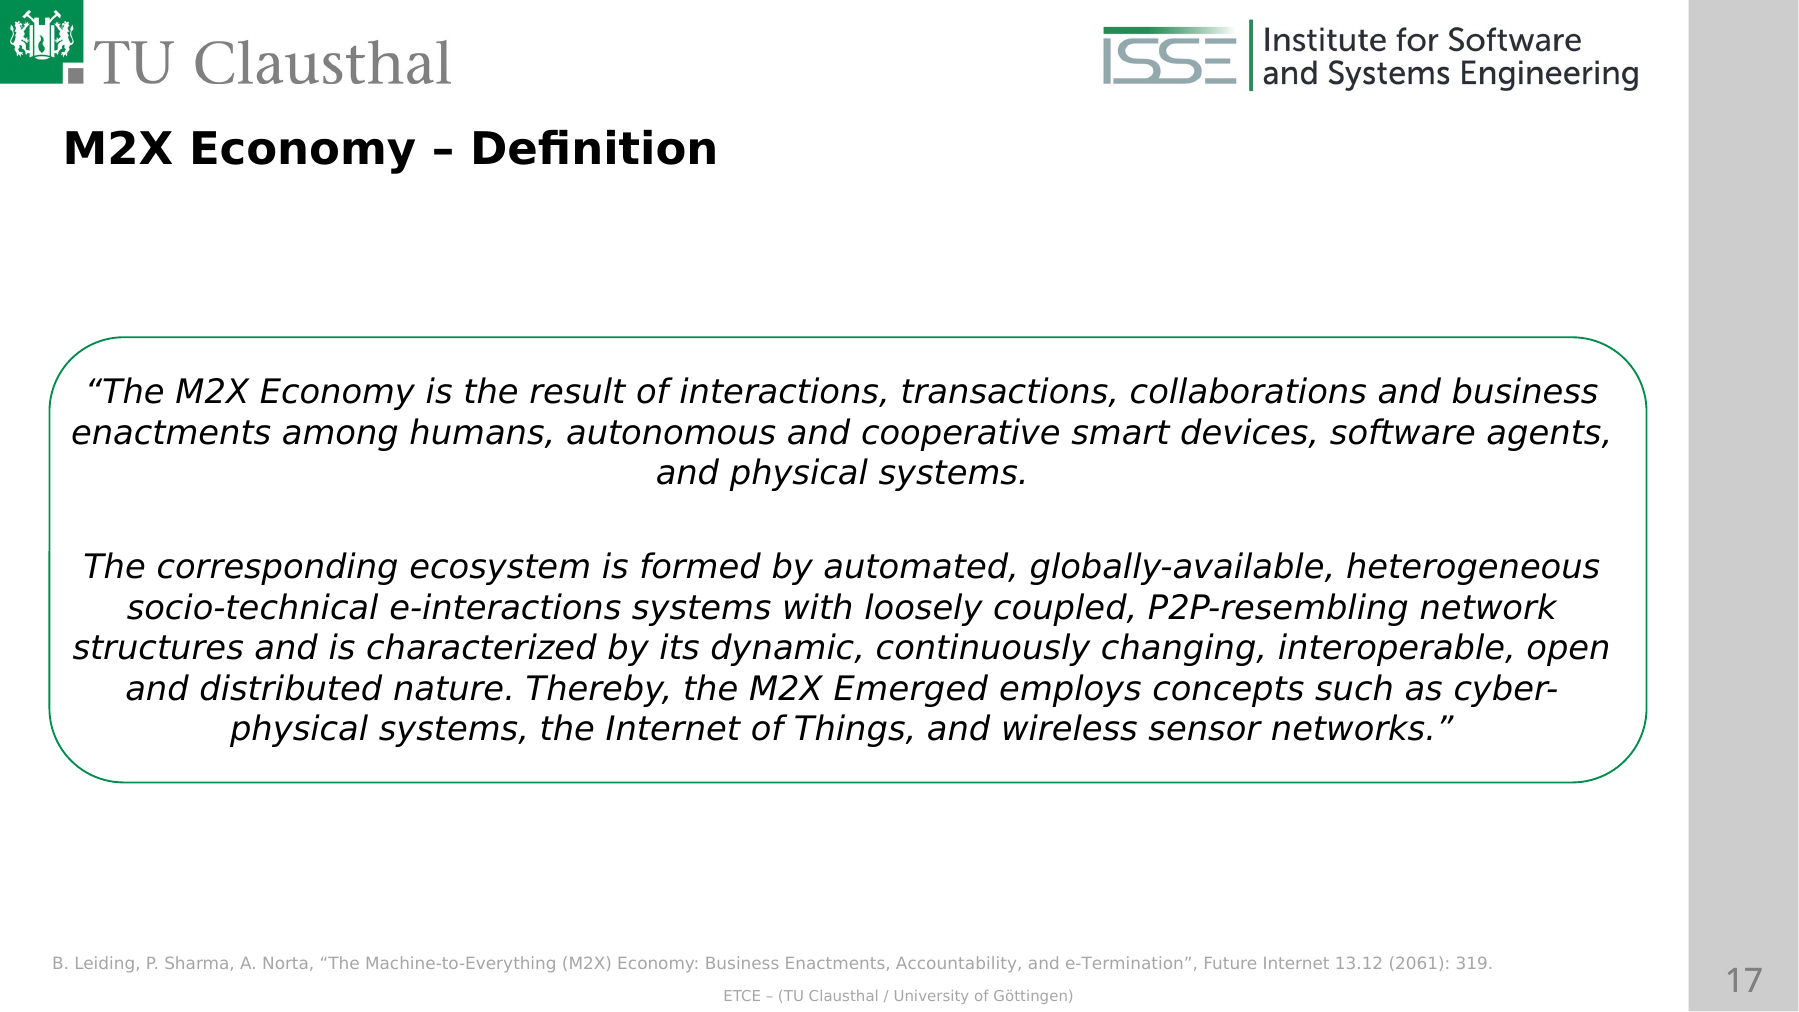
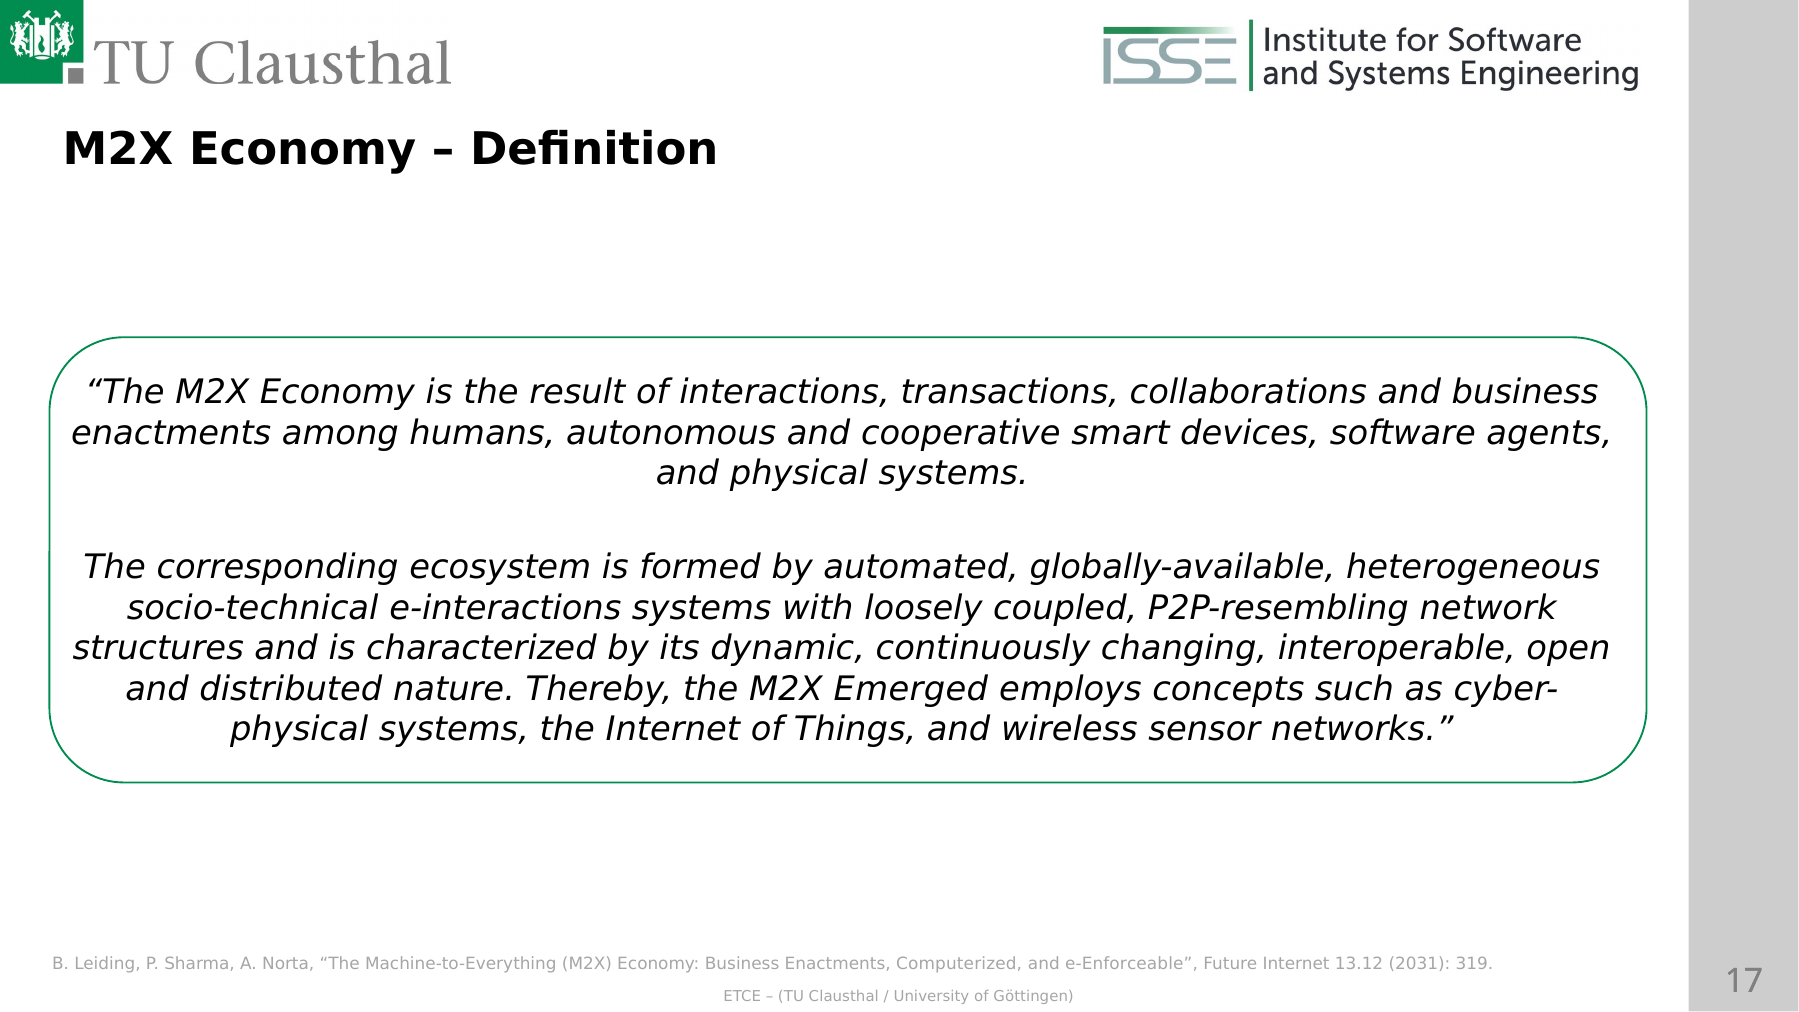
Accountability: Accountability -> Computerized
e-Termination: e-Termination -> e-Enforceable
2061: 2061 -> 2031
